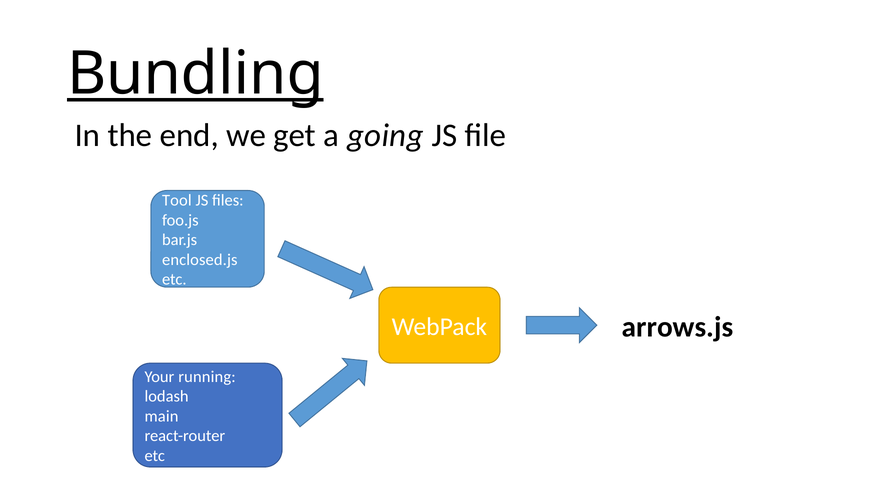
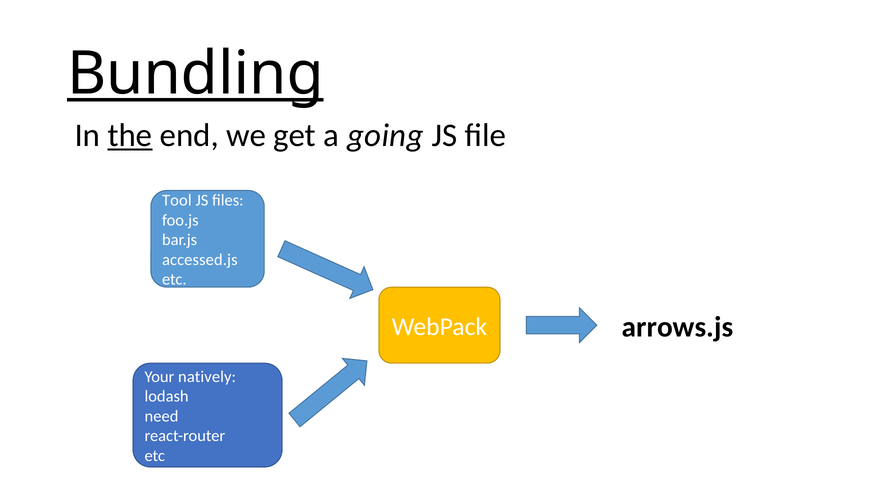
the underline: none -> present
enclosed.js: enclosed.js -> accessed.js
running: running -> natively
main: main -> need
